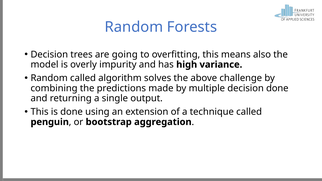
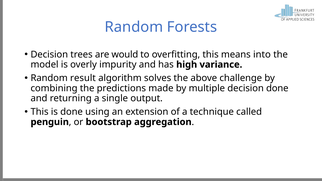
going: going -> would
also: also -> into
Random called: called -> result
